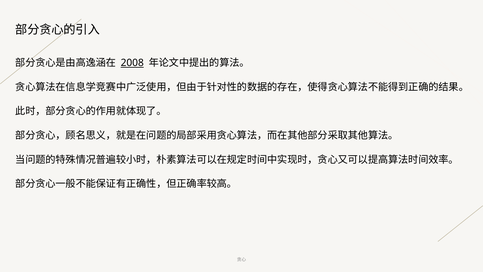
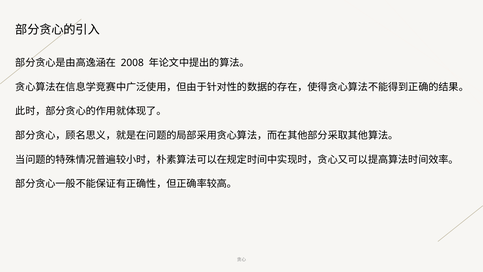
2008 underline: present -> none
